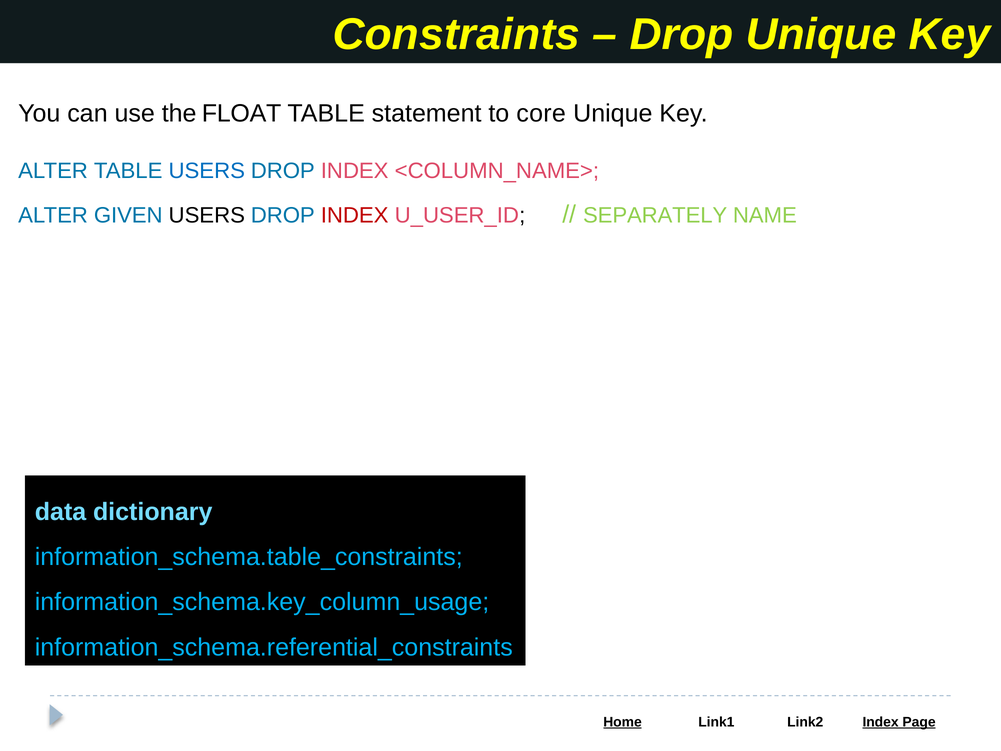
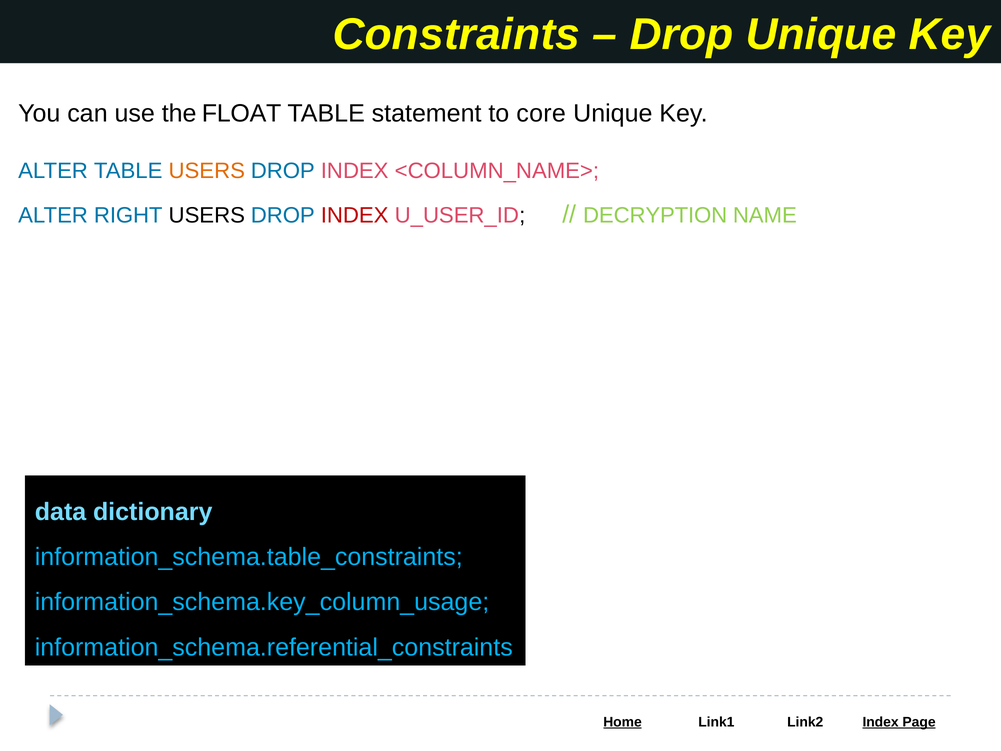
USERS at (207, 171) colour: blue -> orange
GIVEN: GIVEN -> RIGHT
SEPARATELY: SEPARATELY -> DECRYPTION
